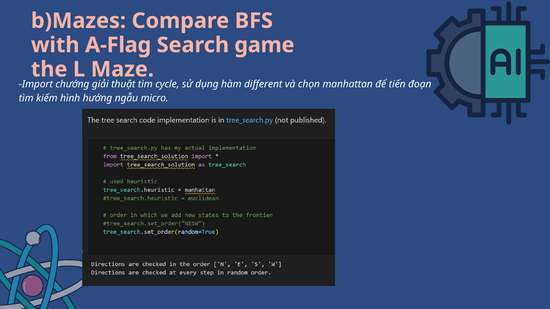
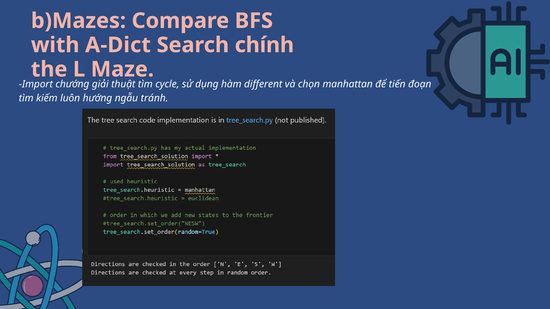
A-Flag: A-Flag -> A-Dict
game: game -> chính
hình: hình -> luôn
micro: micro -> tránh
